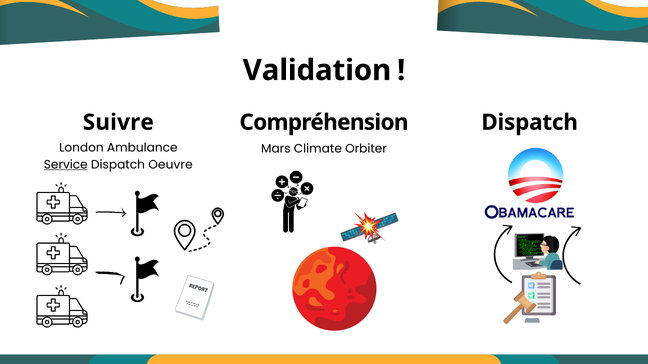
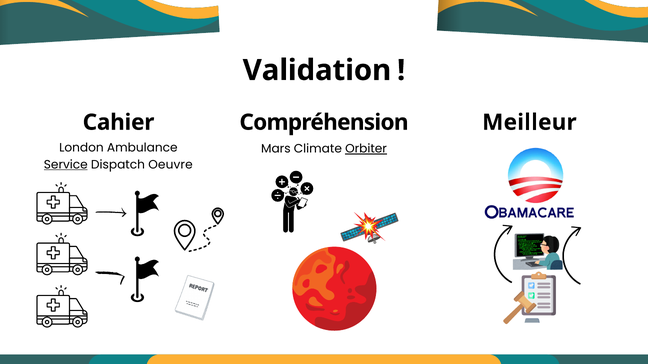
Suivre: Suivre -> Cahier
Compréhension Dispatch: Dispatch -> Meilleur
Orbiter underline: none -> present
